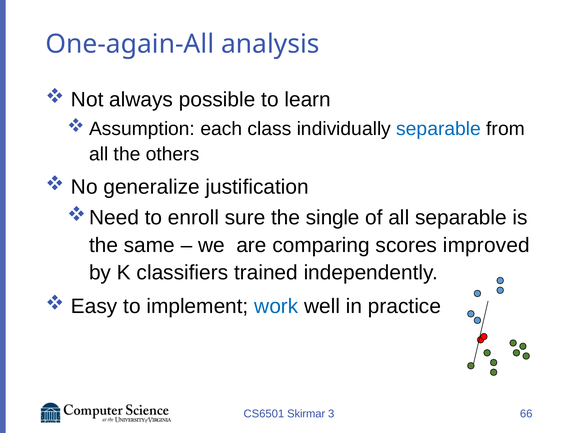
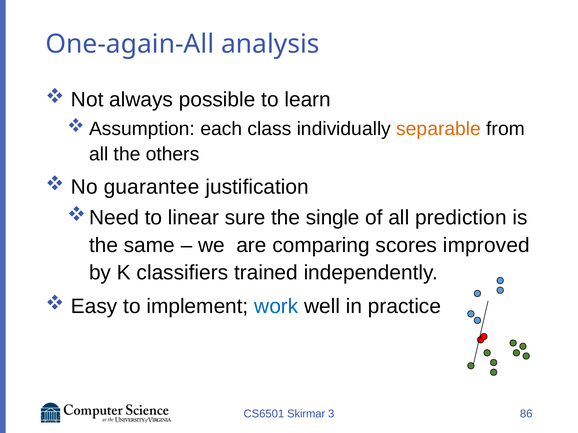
separable at (439, 129) colour: blue -> orange
generalize: generalize -> guarantee
enroll: enroll -> linear
all separable: separable -> prediction
66: 66 -> 86
